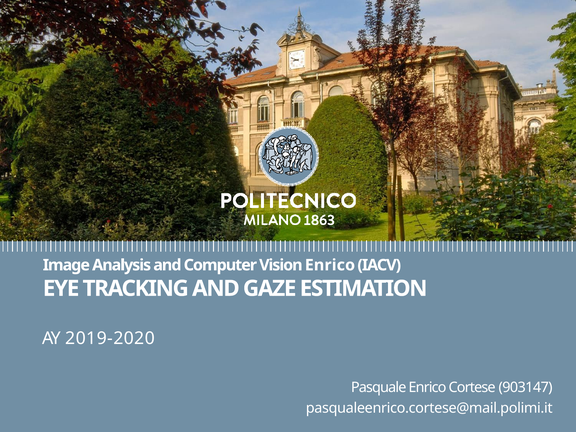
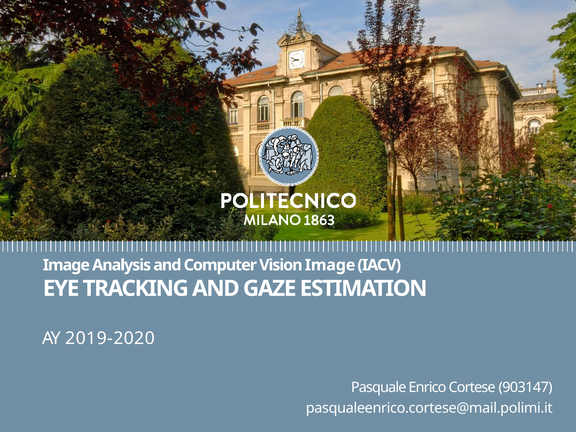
Vision Enrico: Enrico -> Image
